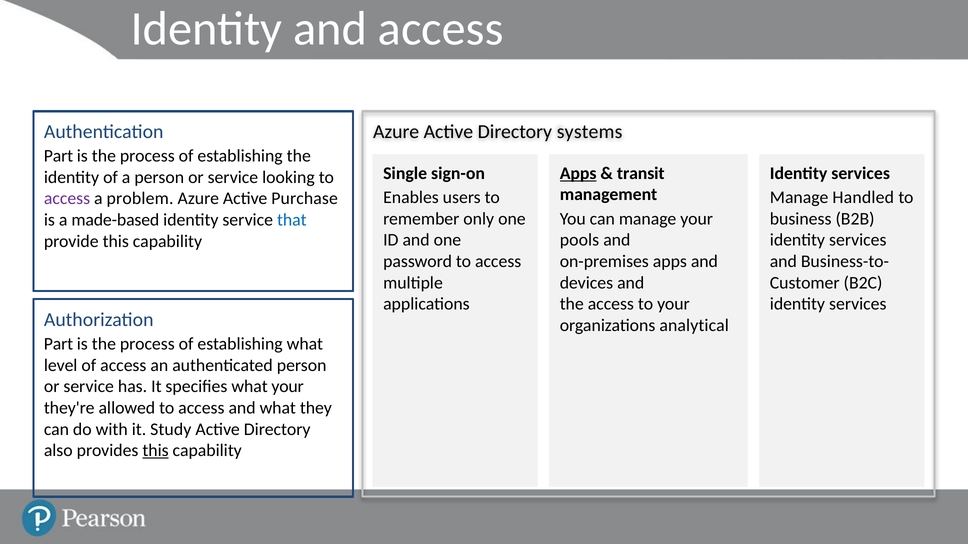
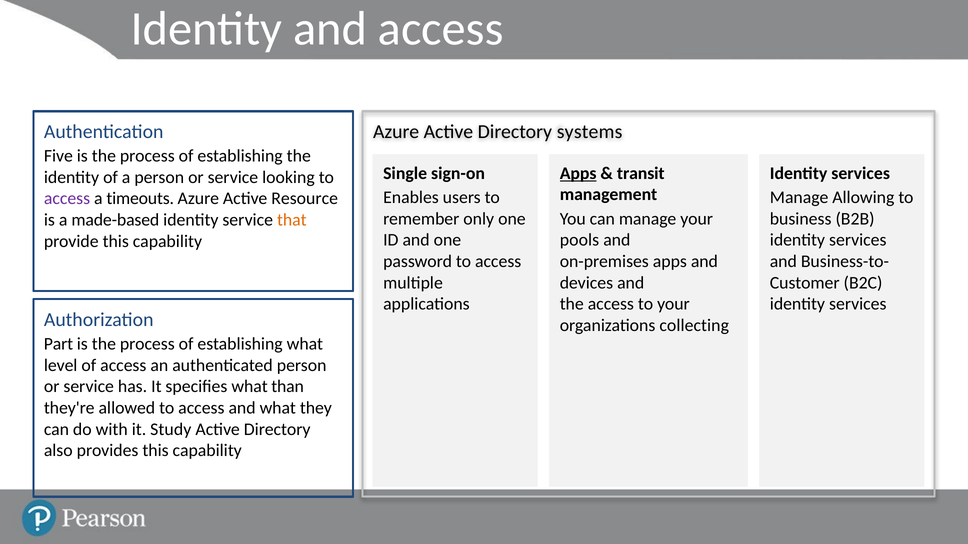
Part at (58, 156): Part -> Five
Handled: Handled -> Allowing
problem: problem -> timeouts
Purchase: Purchase -> Resource
that colour: blue -> orange
analytical: analytical -> collecting
what your: your -> than
this at (156, 451) underline: present -> none
